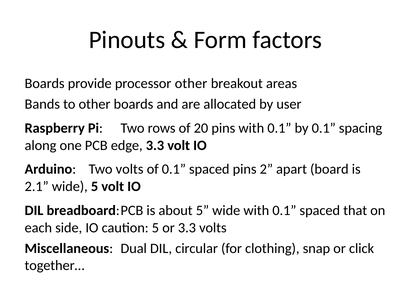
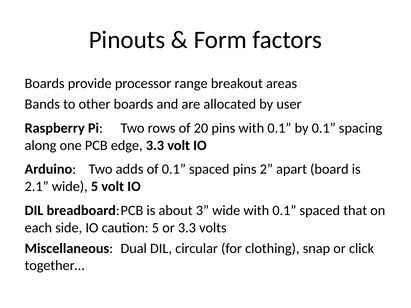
processor other: other -> range
Two volts: volts -> adds
about 5: 5 -> 3
